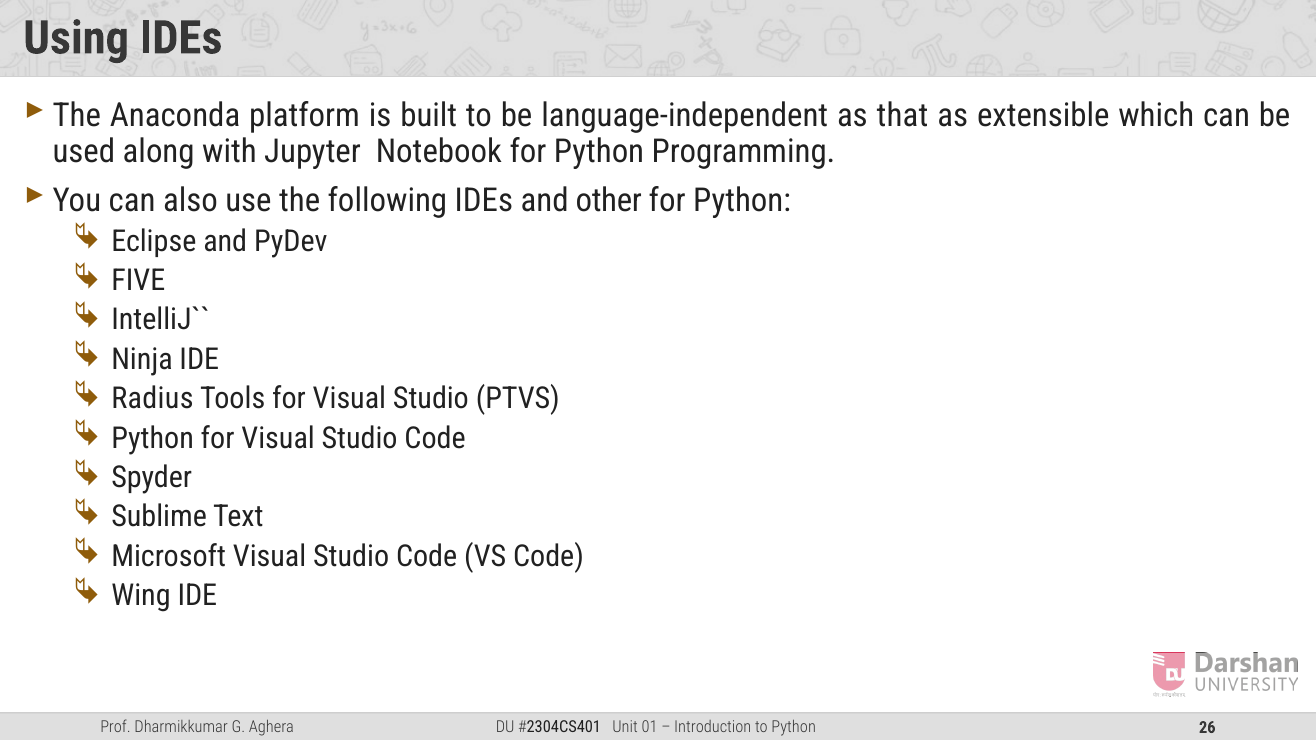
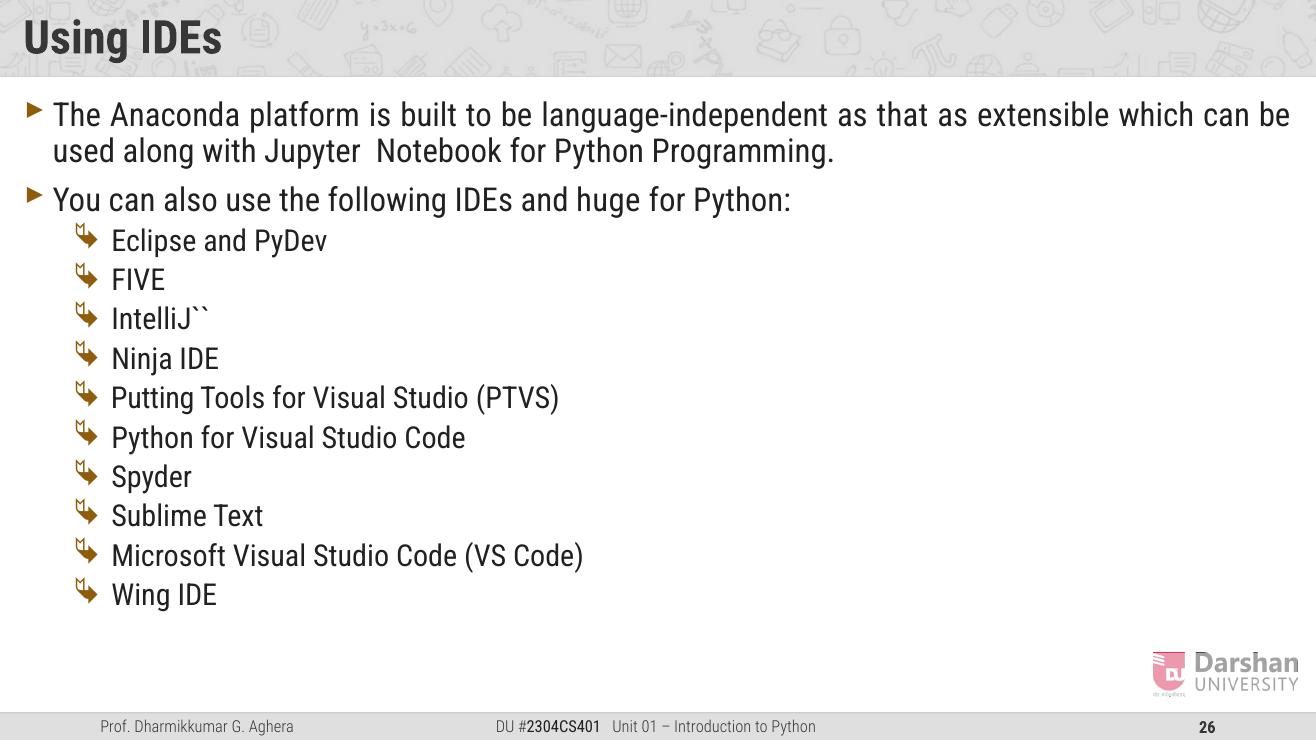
other: other -> huge
Radius: Radius -> Putting
